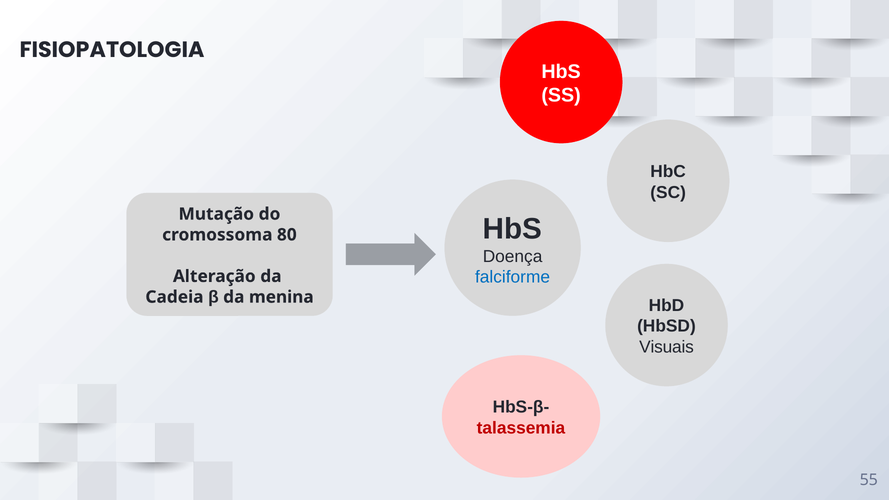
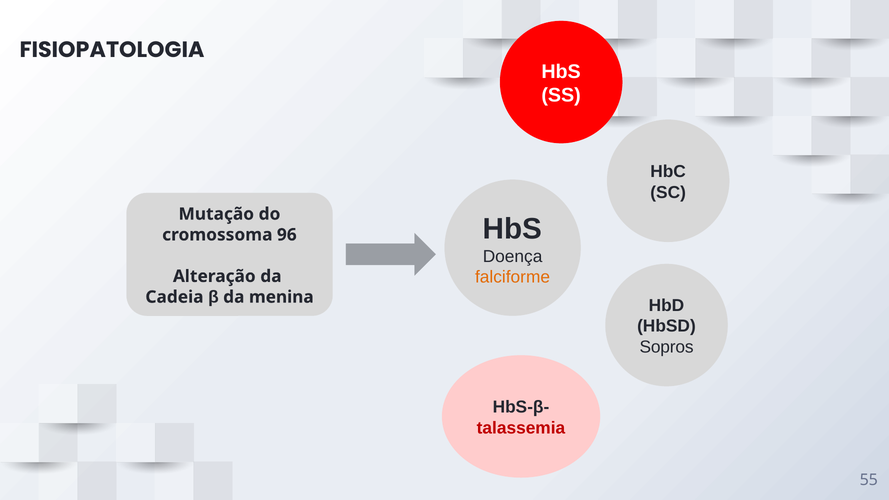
80: 80 -> 96
falciforme colour: blue -> orange
Visuais: Visuais -> Sopros
